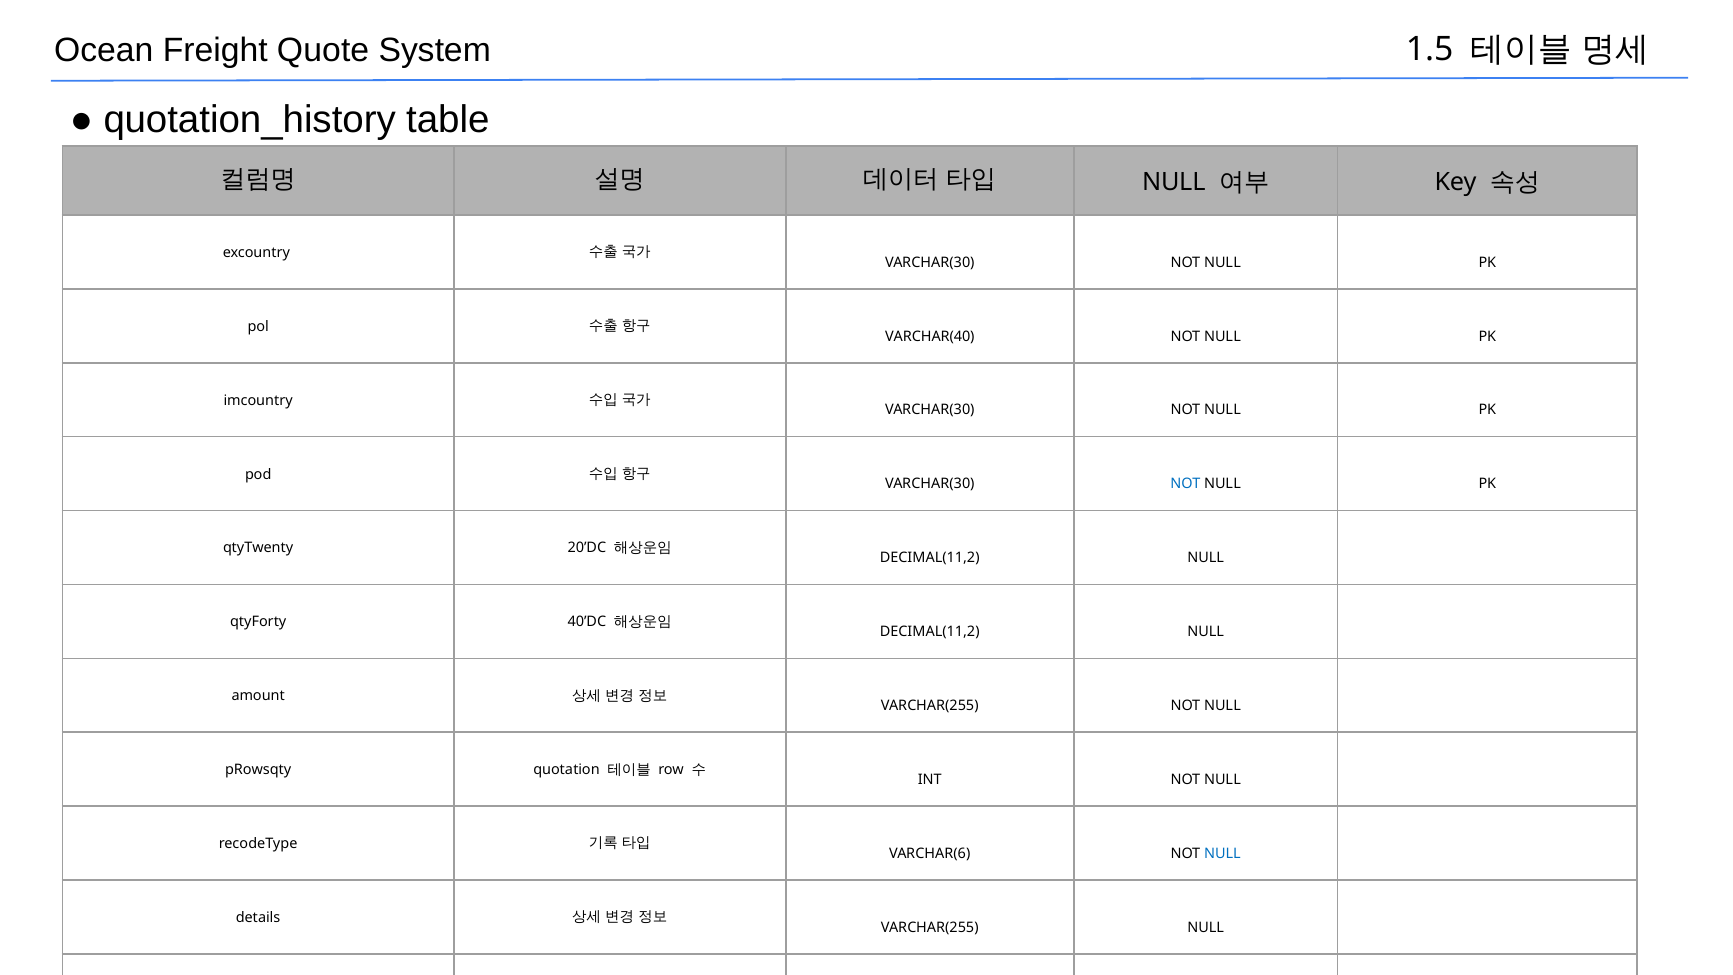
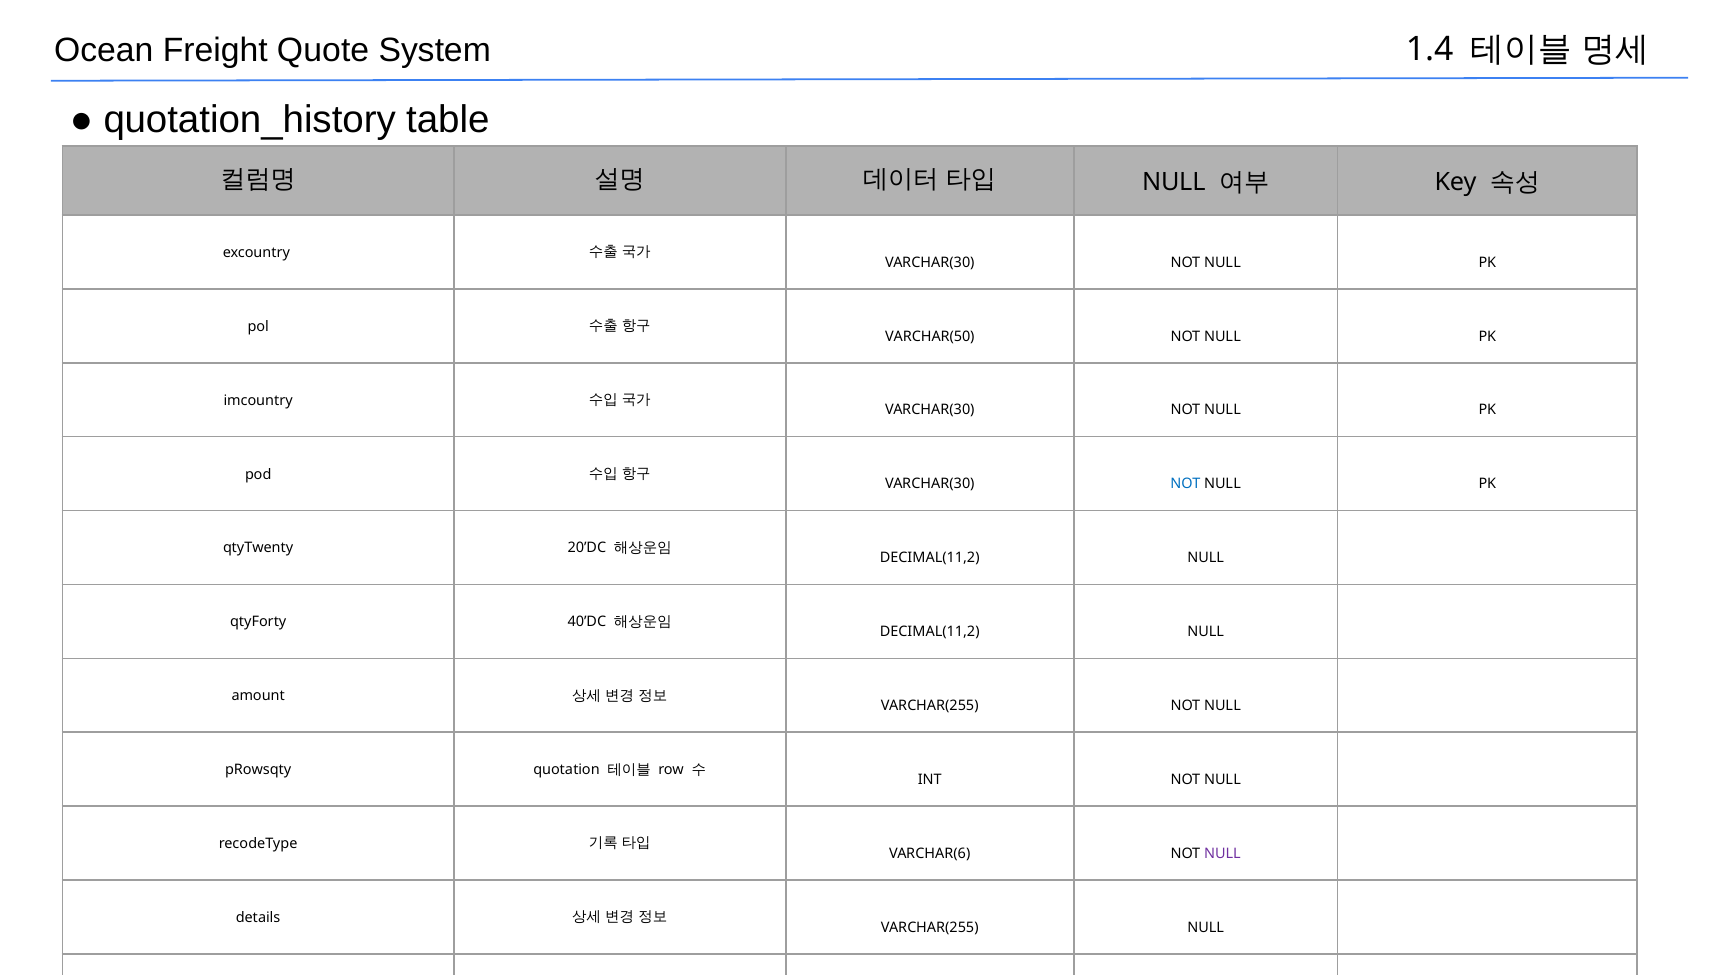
1.5: 1.5 -> 1.4
VARCHAR(40: VARCHAR(40 -> VARCHAR(50
NULL at (1222, 853) colour: blue -> purple
